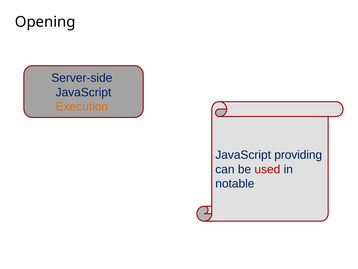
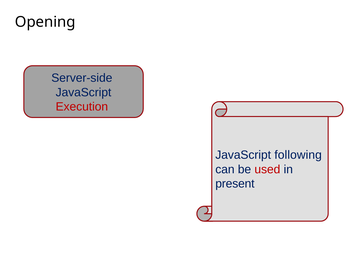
Execution colour: orange -> red
providing: providing -> following
notable: notable -> present
